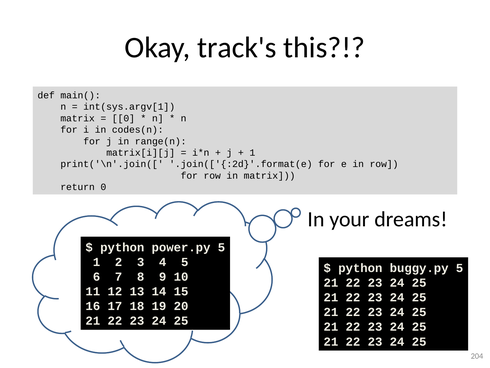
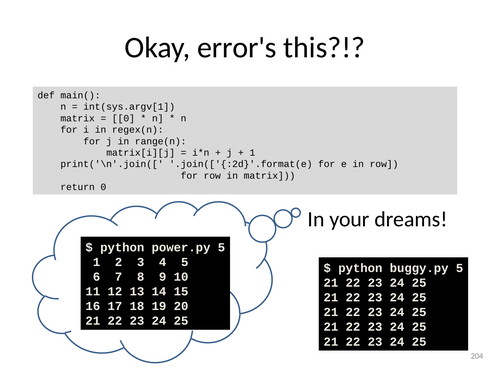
track's: track's -> error's
codes(n: codes(n -> regex(n
